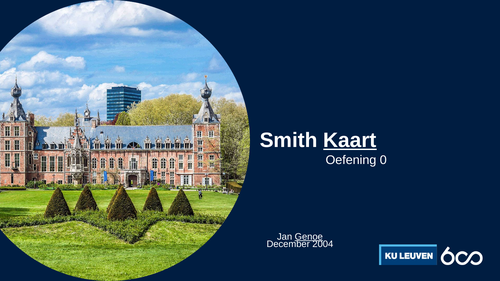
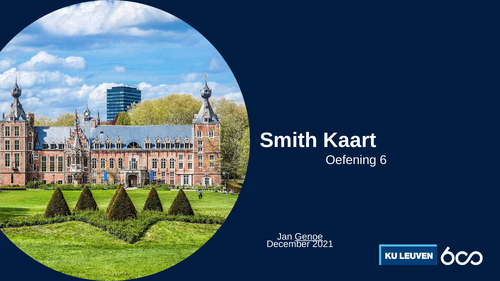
Kaart underline: present -> none
0: 0 -> 6
2004: 2004 -> 2021
